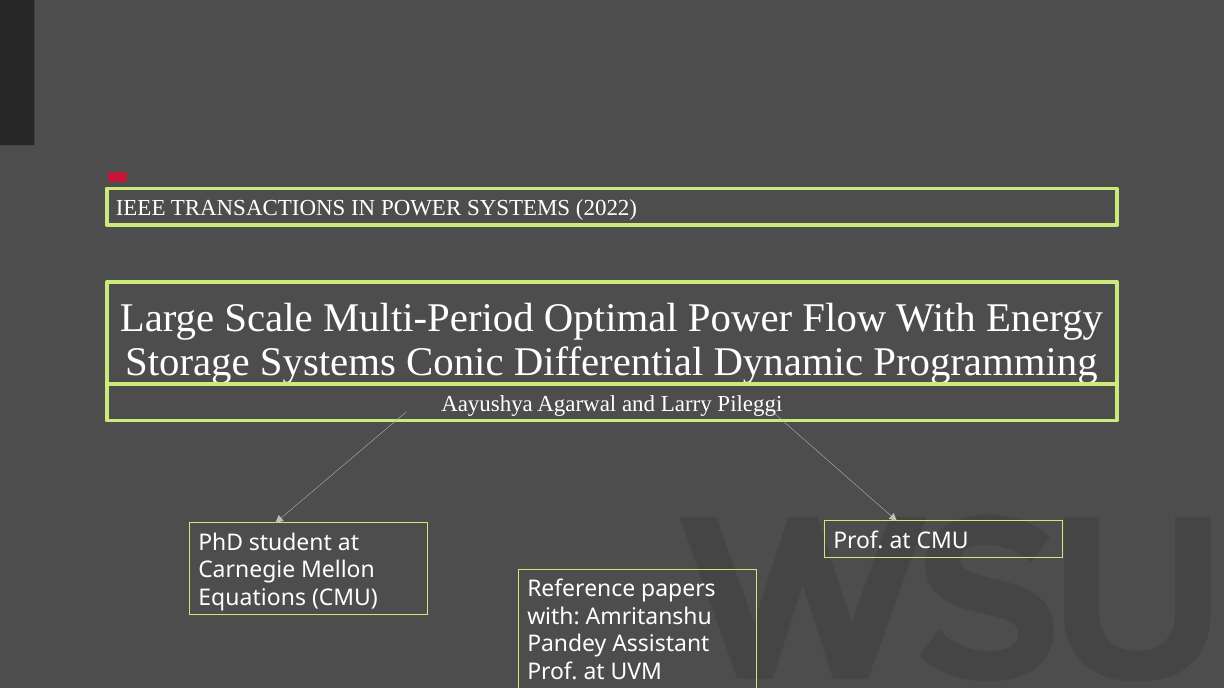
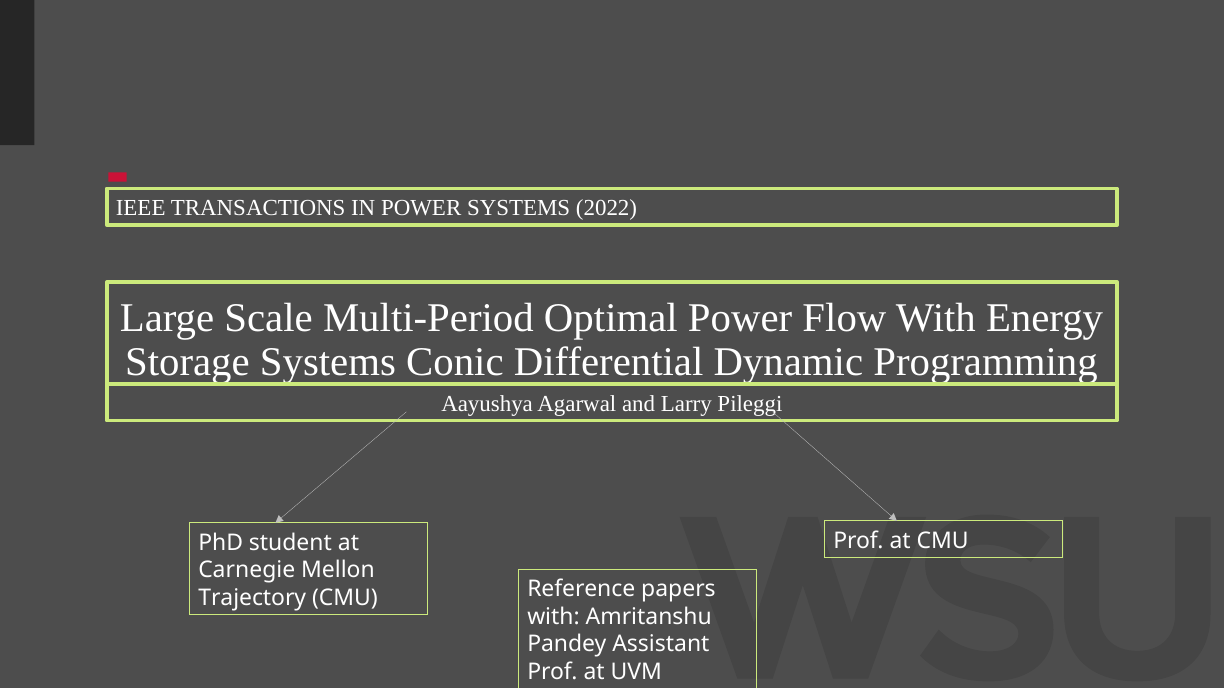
Equations: Equations -> Trajectory
